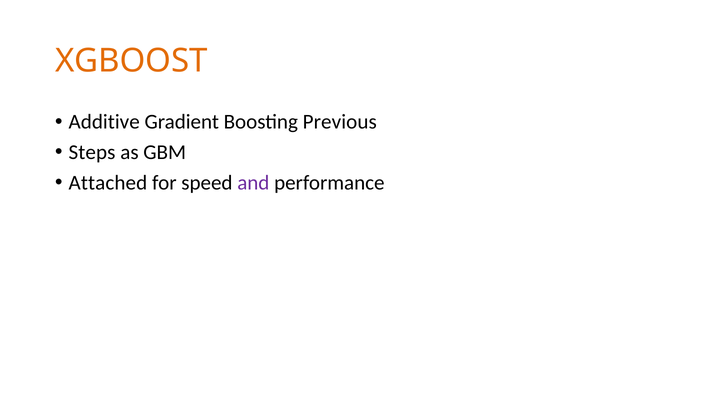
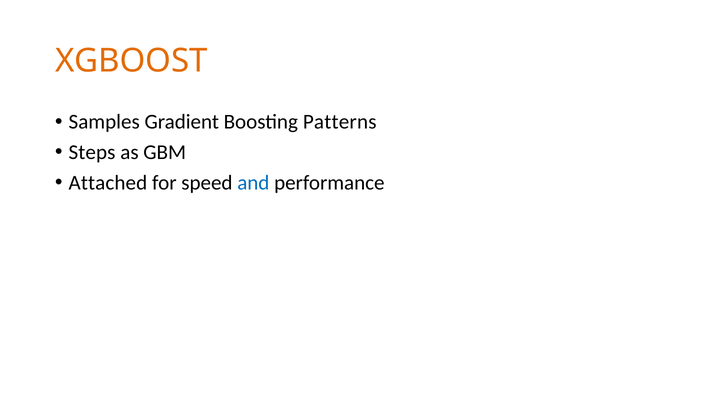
Additive: Additive -> Samples
Previous: Previous -> Patterns
and colour: purple -> blue
